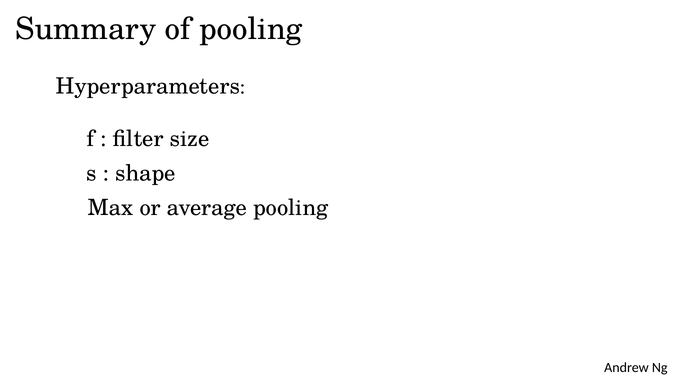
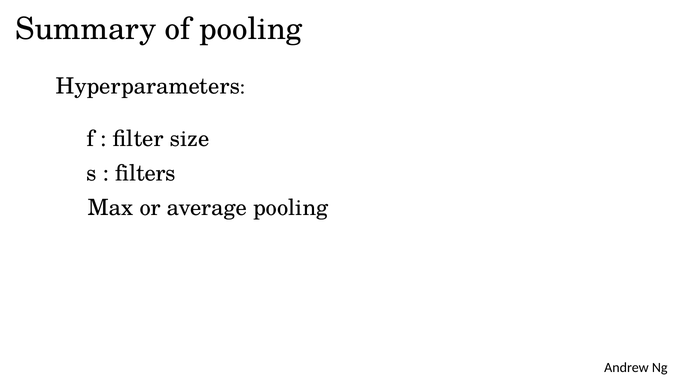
shape: shape -> filters
